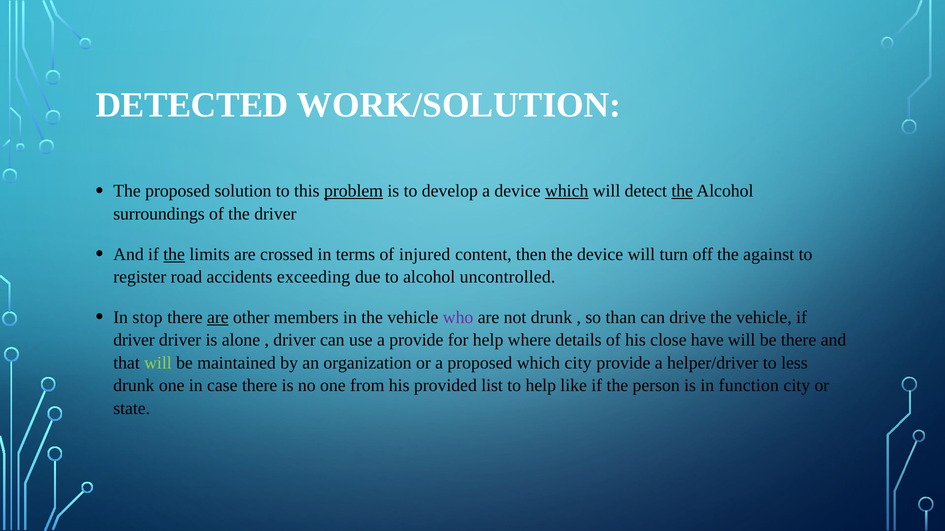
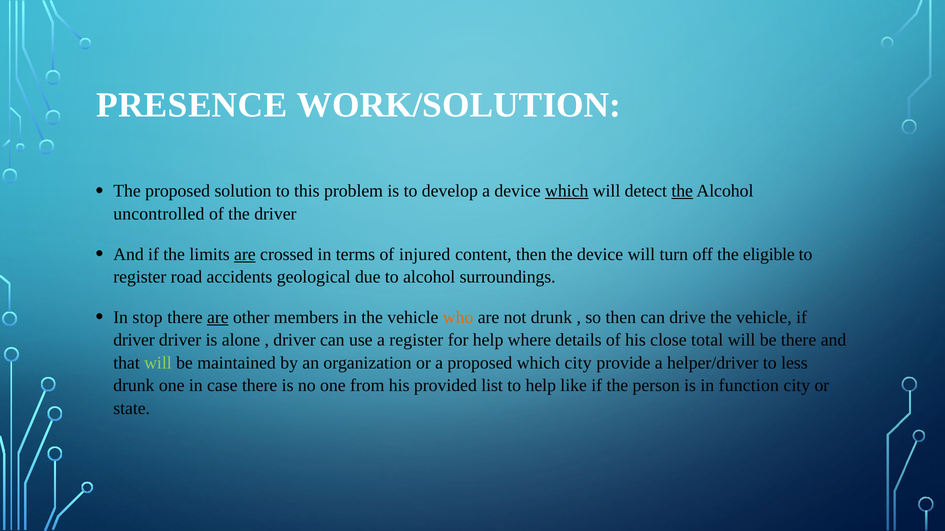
DETECTED: DETECTED -> PRESENCE
problem underline: present -> none
surroundings: surroundings -> uncontrolled
the at (174, 254) underline: present -> none
are at (245, 254) underline: none -> present
against: against -> eligible
exceeding: exceeding -> geological
uncontrolled: uncontrolled -> surroundings
who colour: purple -> orange
so than: than -> then
a provide: provide -> register
have: have -> total
